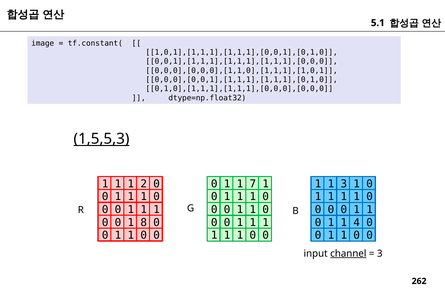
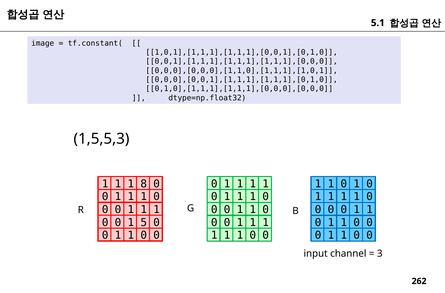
1,5,5,3 underline: present -> none
2: 2 -> 8
7 at (253, 183): 7 -> 1
3 at (344, 183): 3 -> 0
8: 8 -> 5
4 at (357, 222): 4 -> 0
channel underline: present -> none
